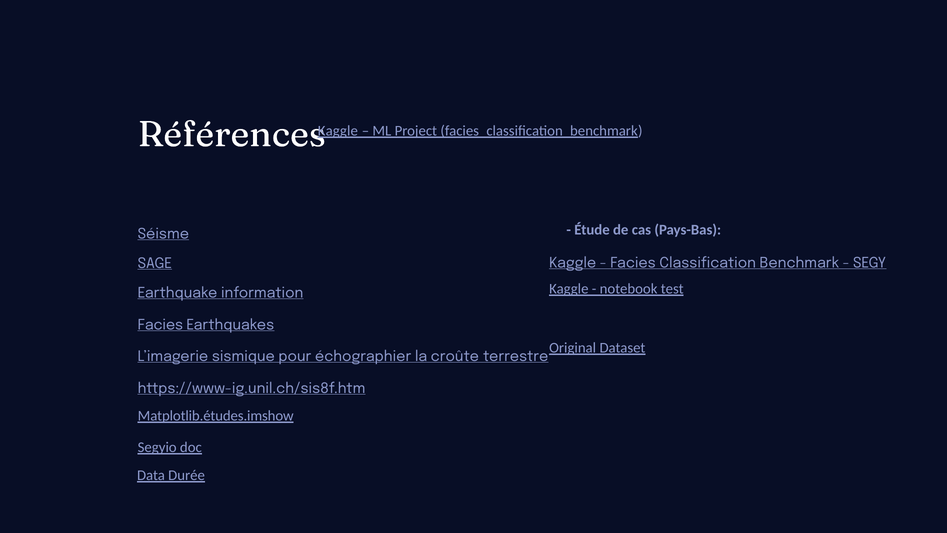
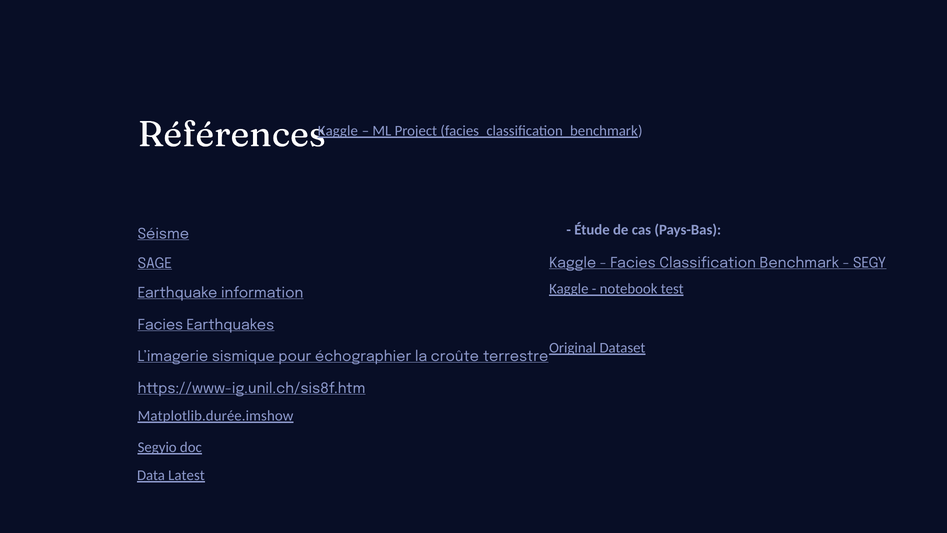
Matplotlib.études.imshow: Matplotlib.études.imshow -> Matplotlib.durée.imshow
Durée: Durée -> Latest
